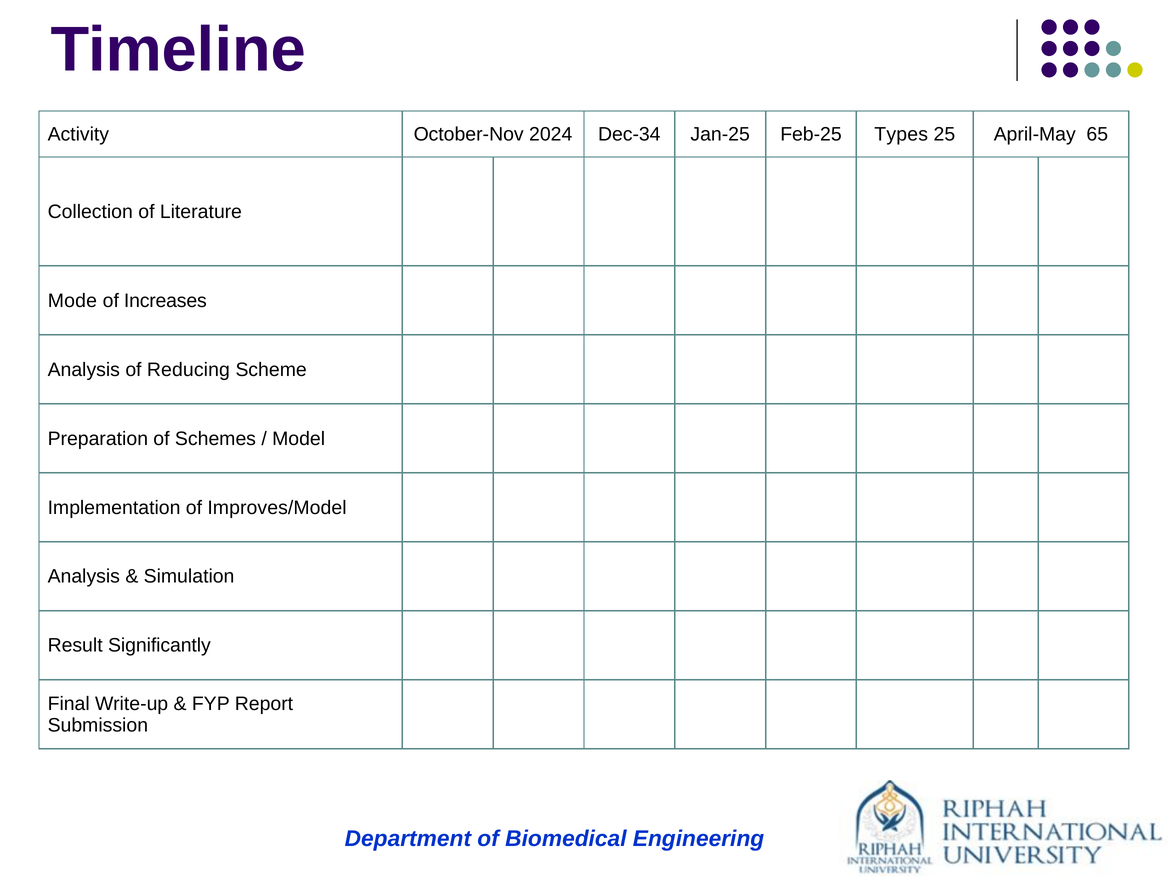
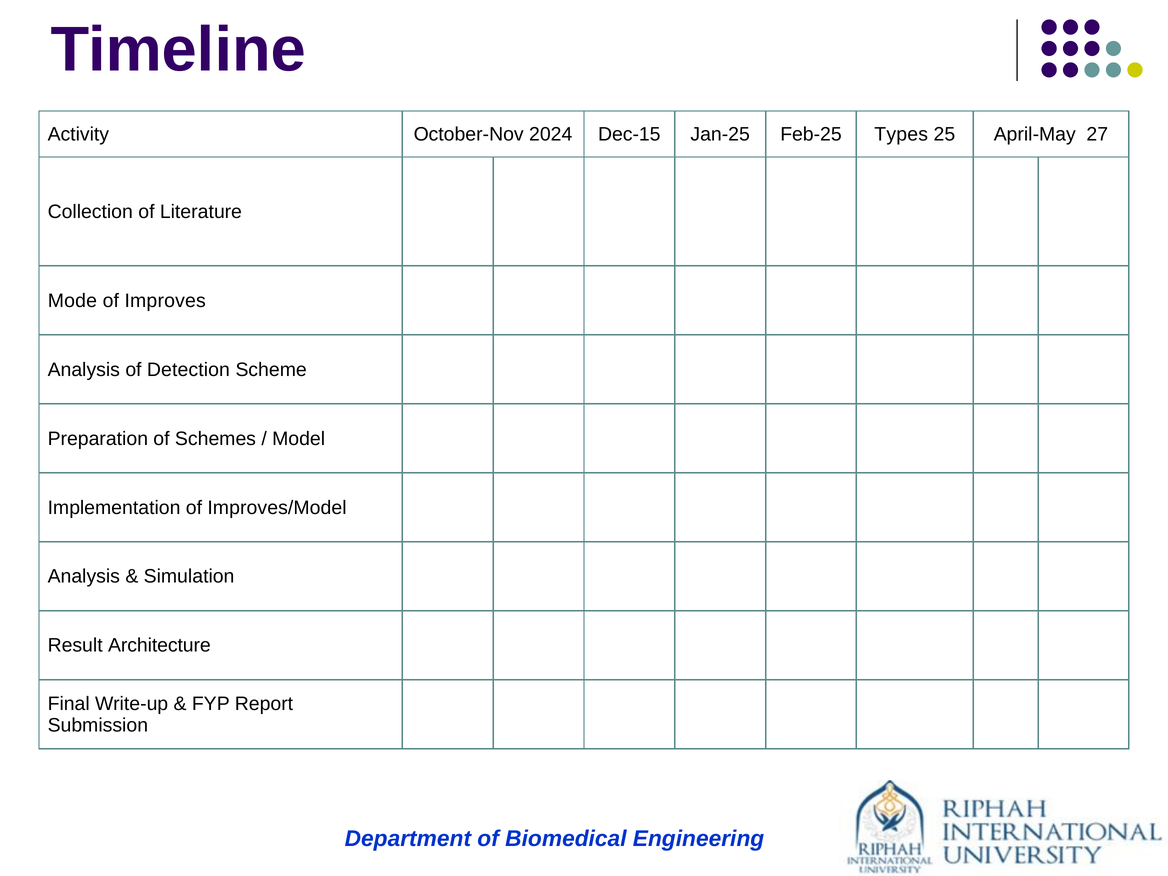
Dec-34: Dec-34 -> Dec-15
65: 65 -> 27
Increases: Increases -> Improves
Reducing: Reducing -> Detection
Significantly: Significantly -> Architecture
